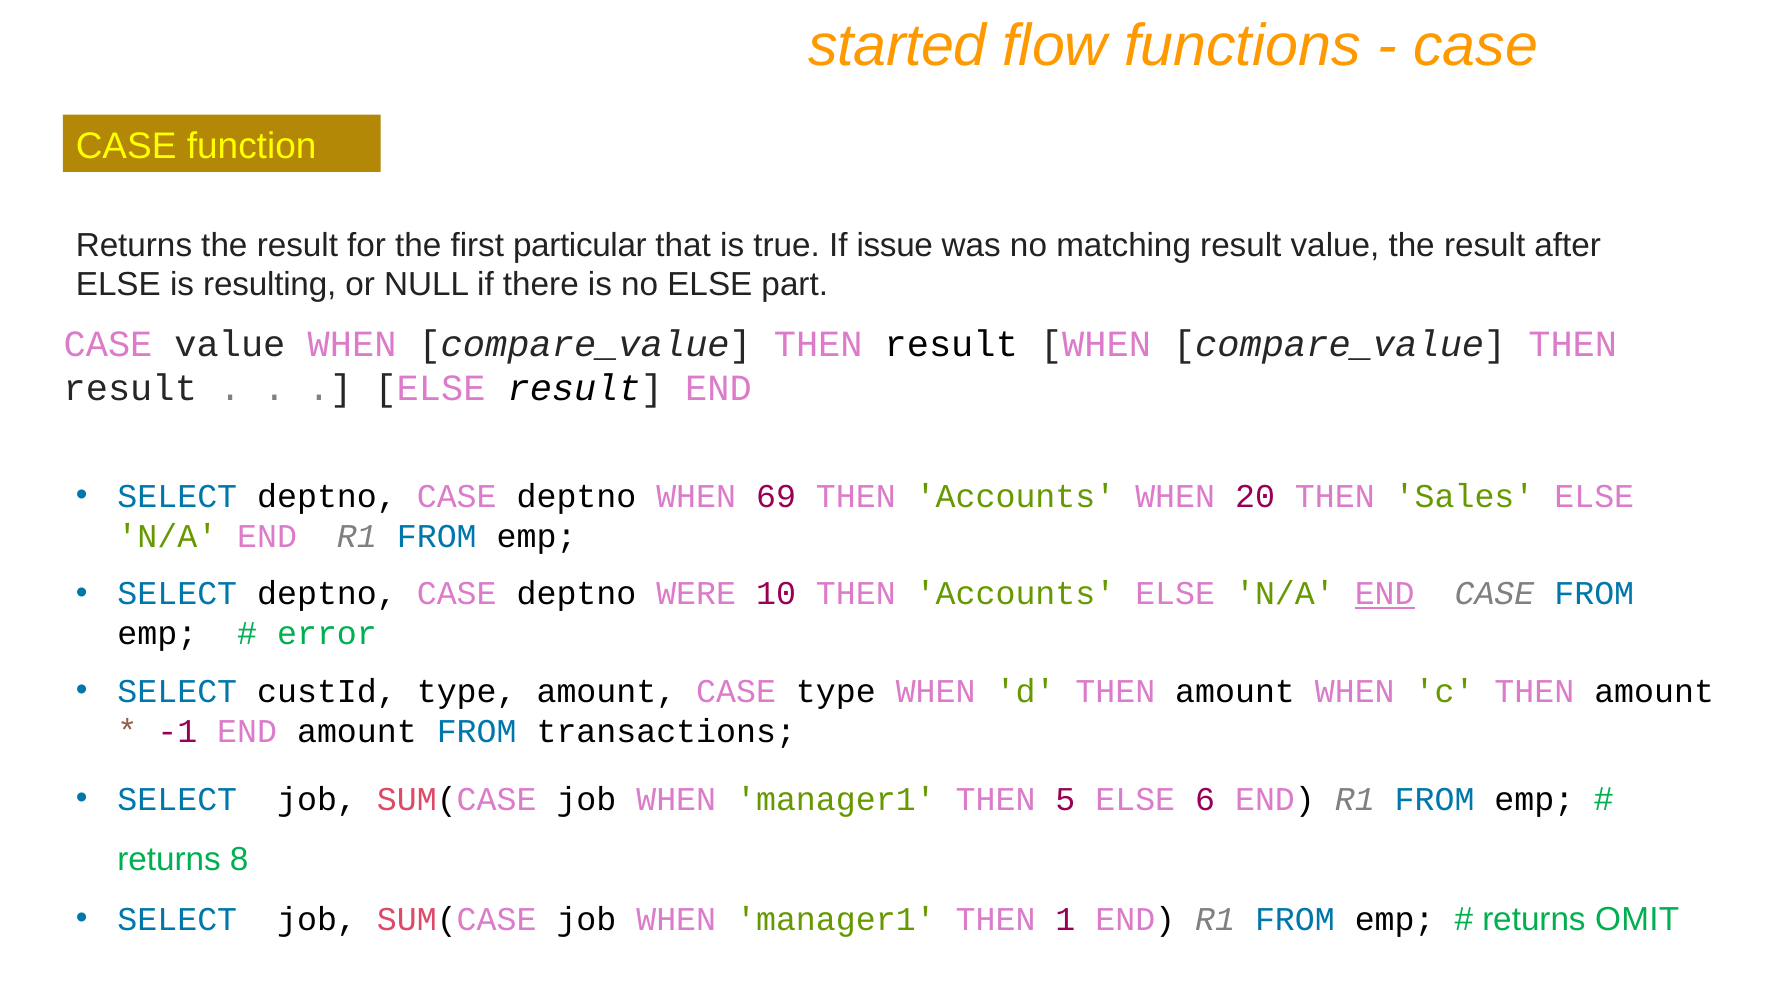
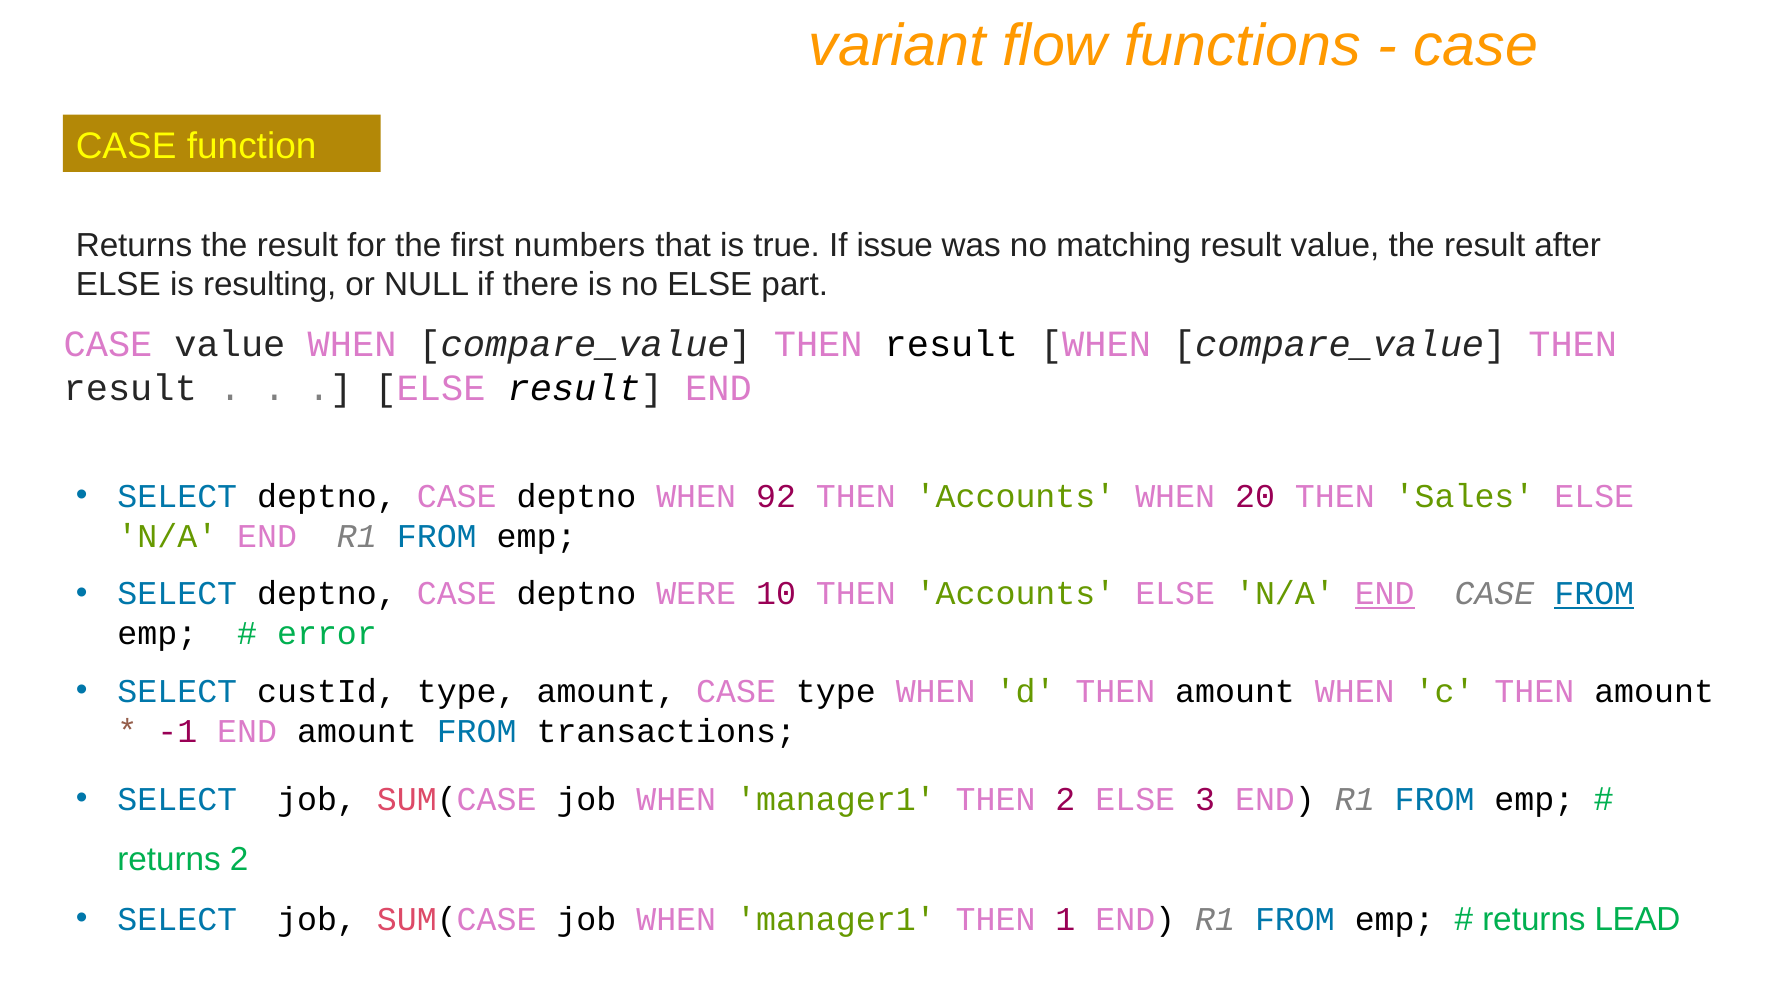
started: started -> variant
particular: particular -> numbers
69: 69 -> 92
FROM at (1594, 594) underline: none -> present
THEN 5: 5 -> 2
6: 6 -> 3
returns 8: 8 -> 2
OMIT: OMIT -> LEAD
